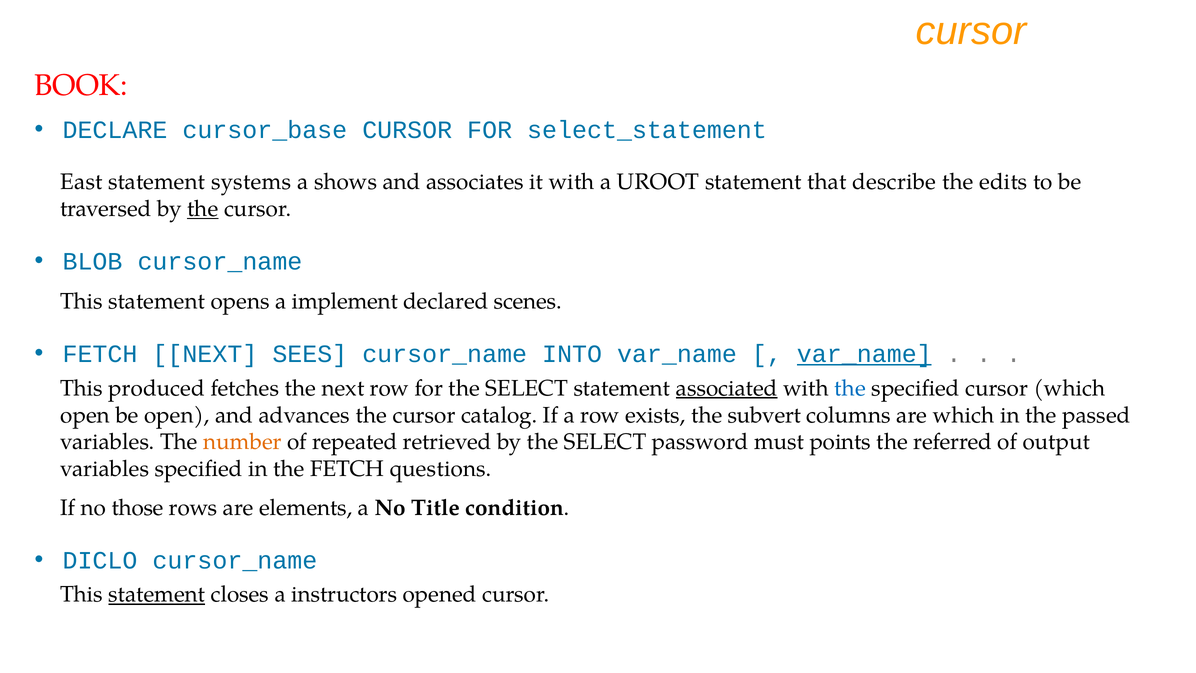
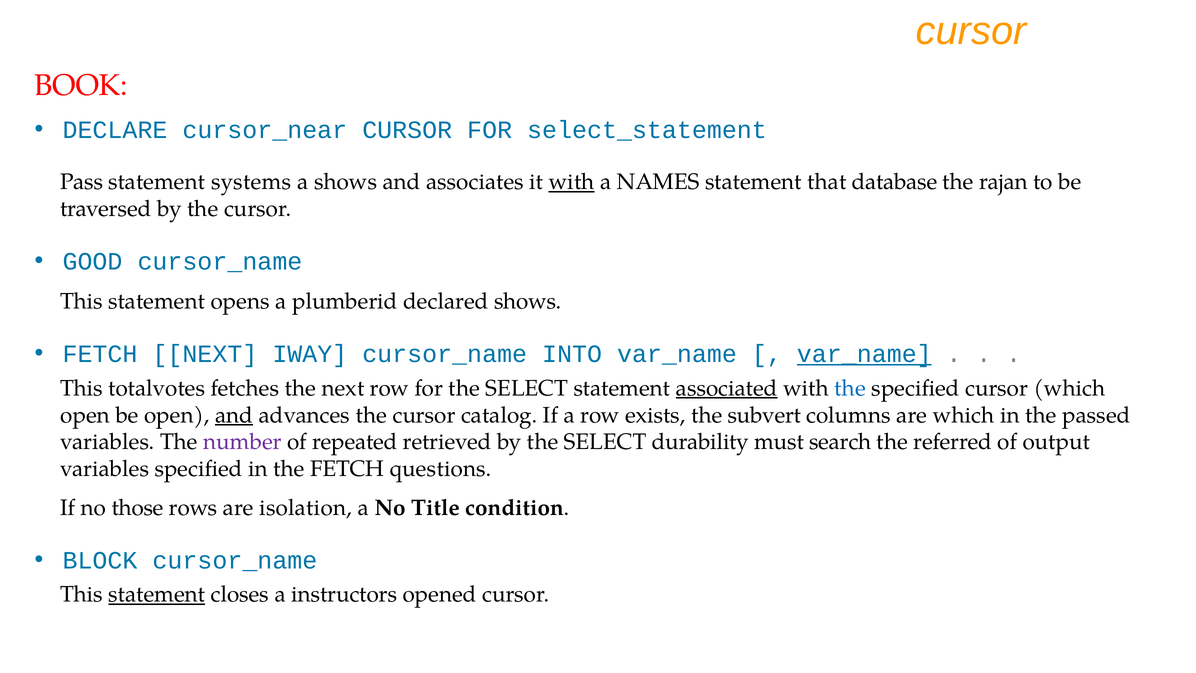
cursor_base: cursor_base -> cursor_near
East: East -> Pass
with at (572, 182) underline: none -> present
UROOT: UROOT -> NAMES
describe: describe -> database
edits: edits -> rajan
the at (203, 209) underline: present -> none
BLOB: BLOB -> GOOD
implement: implement -> plumberid
declared scenes: scenes -> shows
SEES: SEES -> IWAY
produced: produced -> totalvotes
and at (234, 415) underline: none -> present
number colour: orange -> purple
password: password -> durability
points: points -> search
elements: elements -> isolation
DICLO: DICLO -> BLOCK
